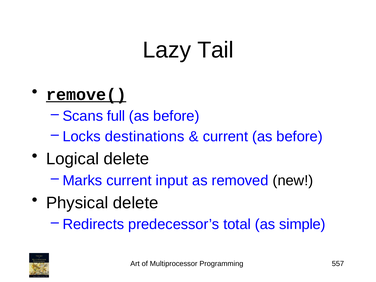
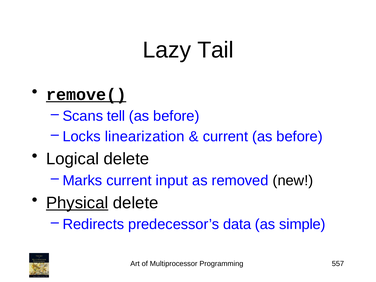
full: full -> tell
destinations: destinations -> linearization
Physical underline: none -> present
total: total -> data
